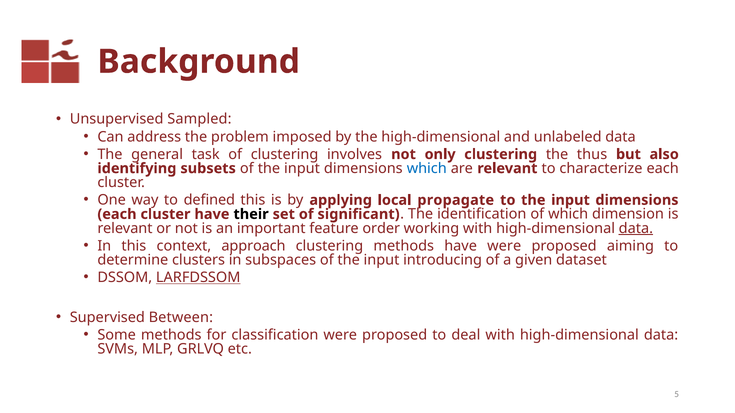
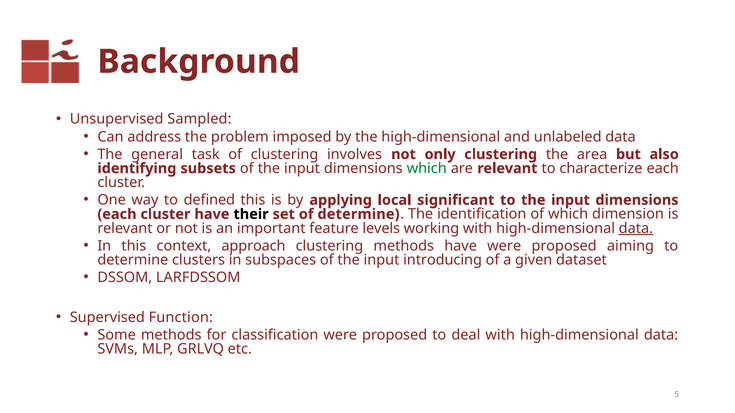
thus: thus -> area
which at (427, 169) colour: blue -> green
propagate: propagate -> signiﬁcant
of signiﬁcant: signiﬁcant -> determine
order: order -> levels
LARFDSSOM underline: present -> none
Between: Between -> Function
